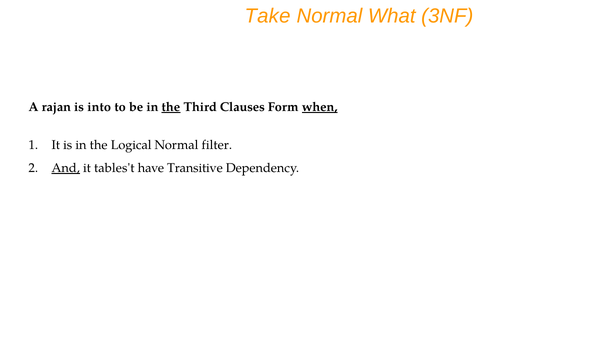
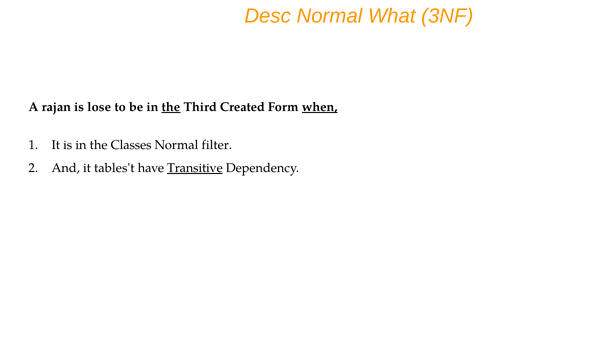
Take: Take -> Desc
into: into -> lose
Clauses: Clauses -> Created
Logical: Logical -> Classes
And underline: present -> none
Transitive underline: none -> present
